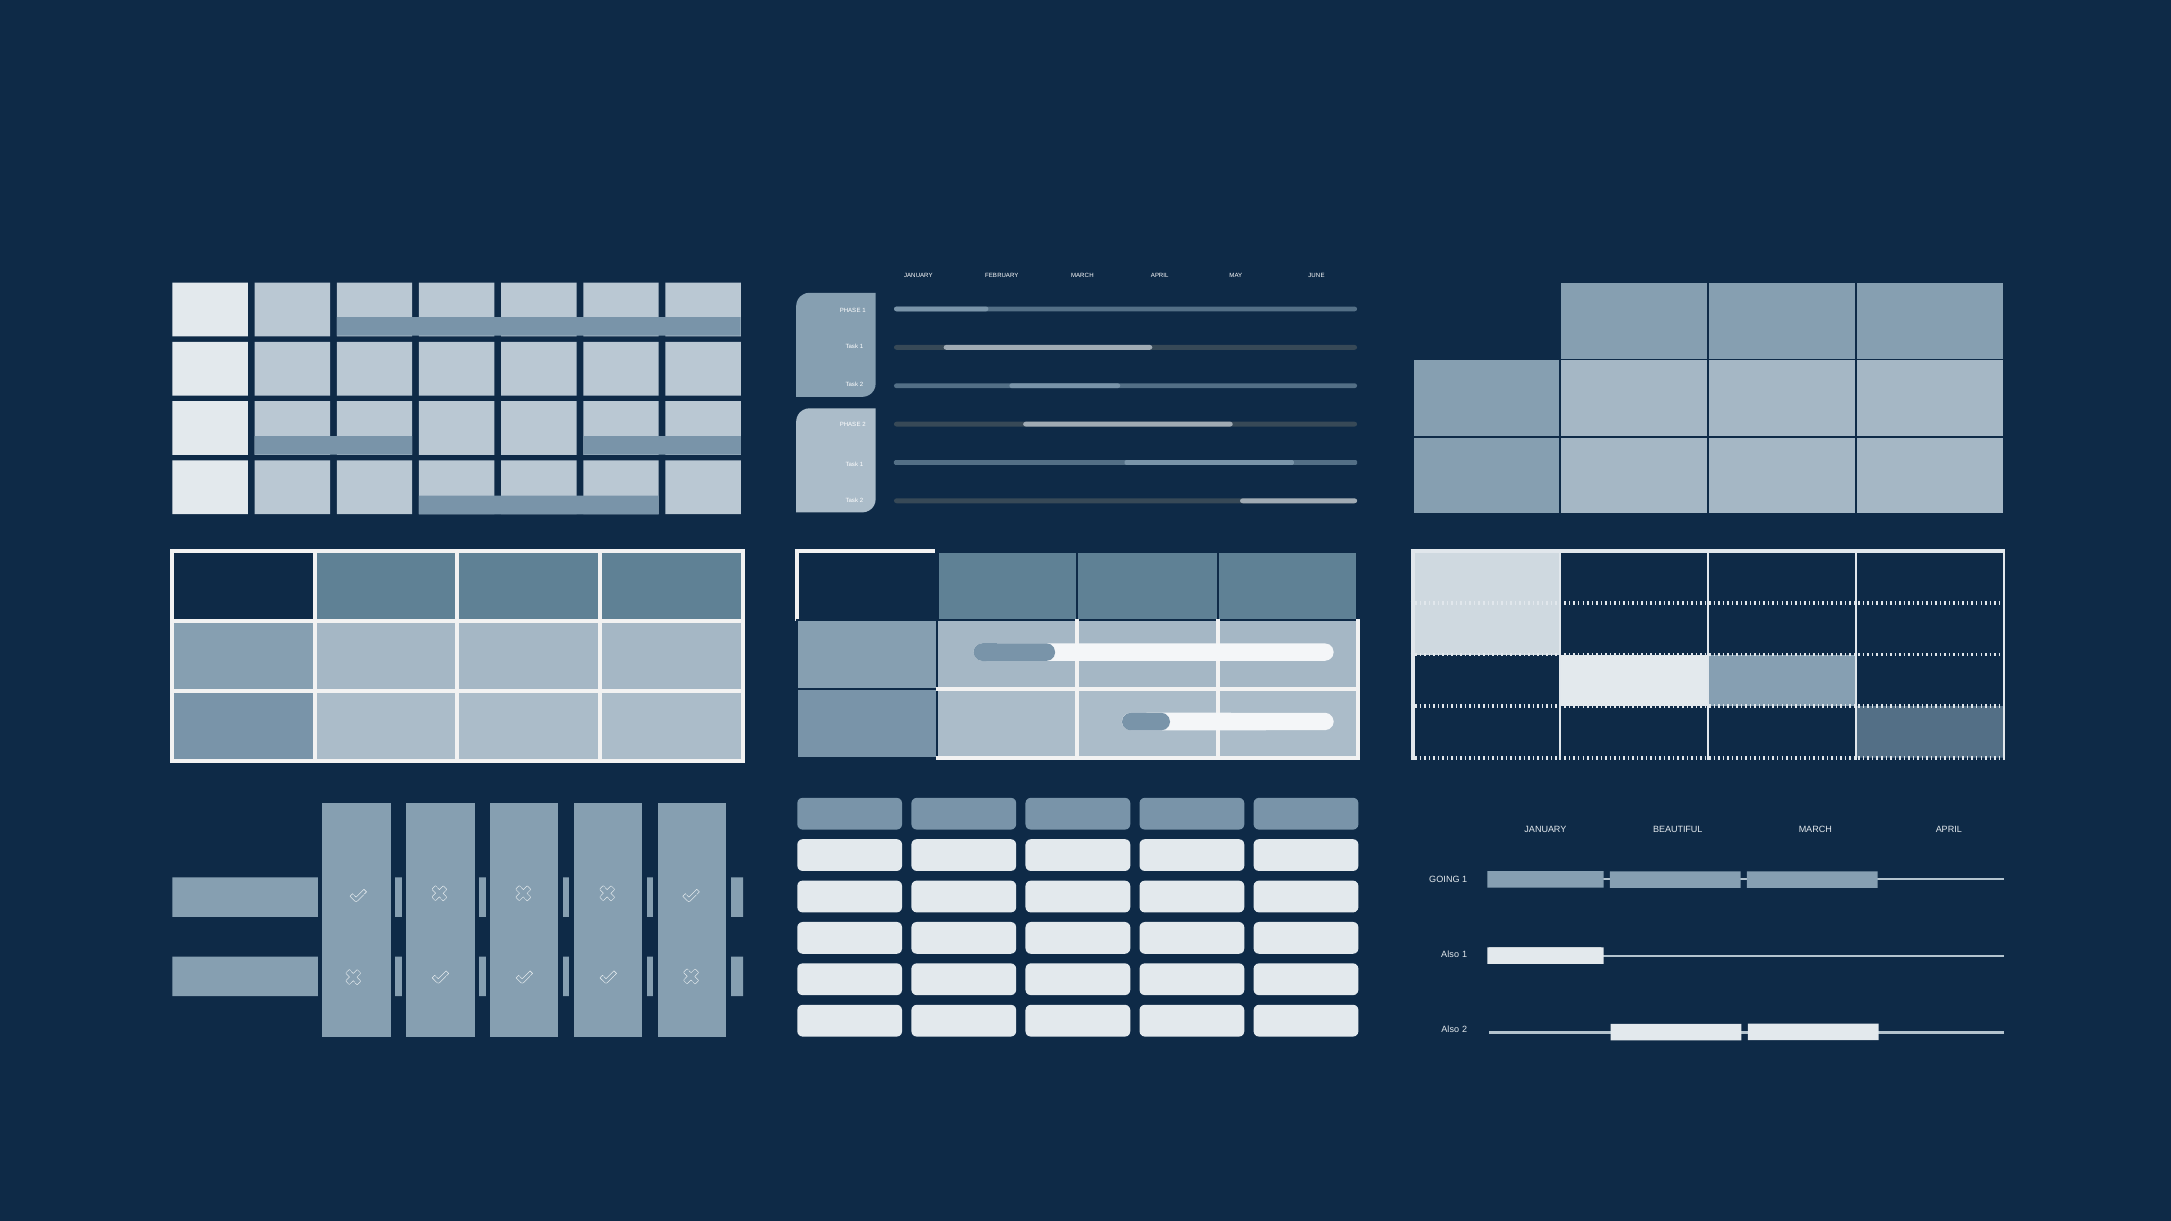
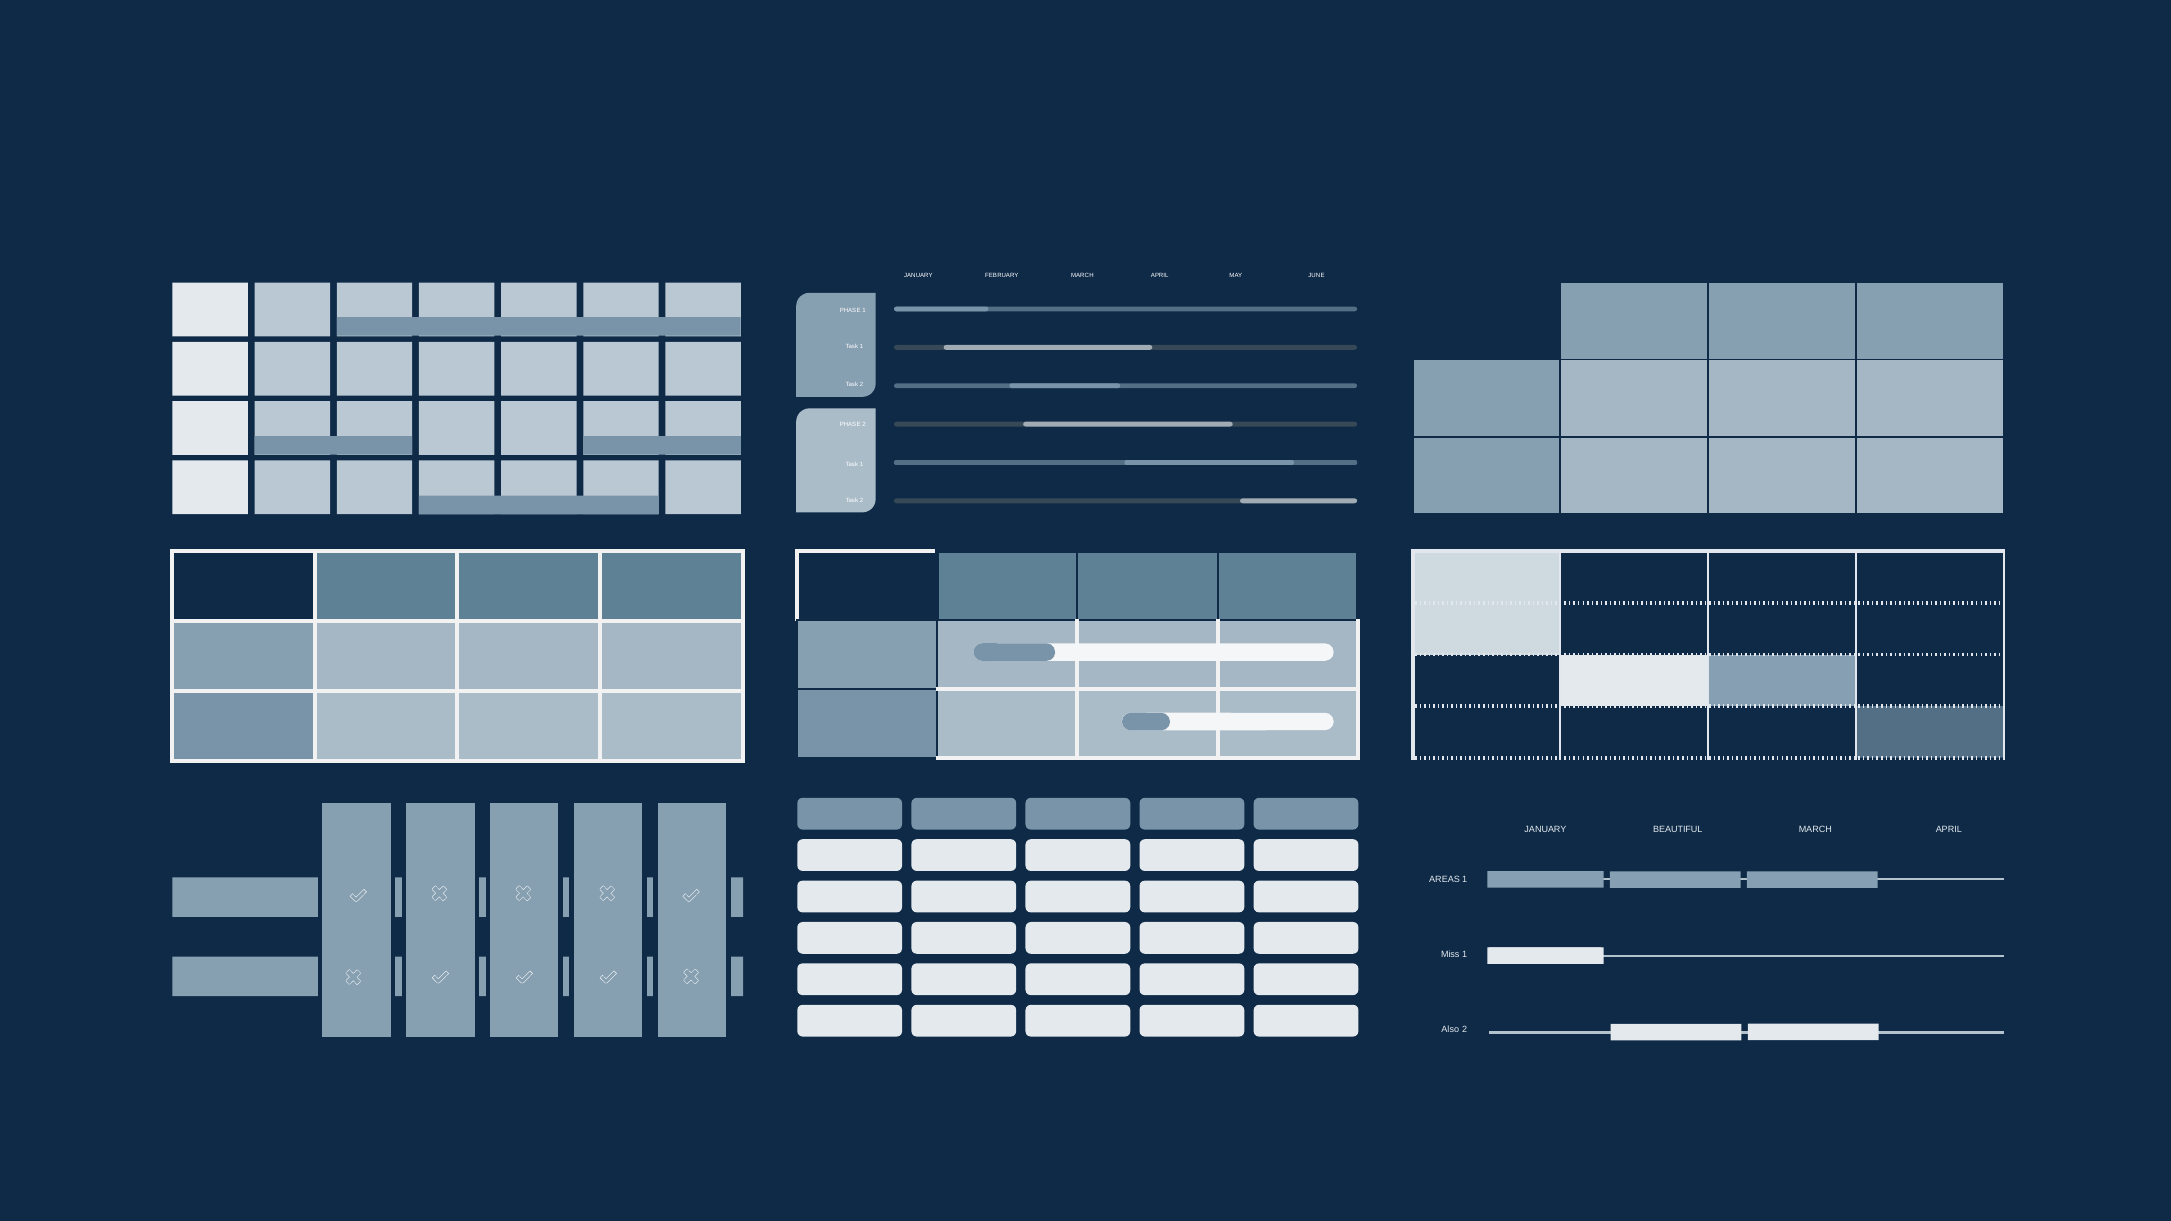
GOING: GOING -> AREAS
Also at (1450, 955): Also -> Miss
